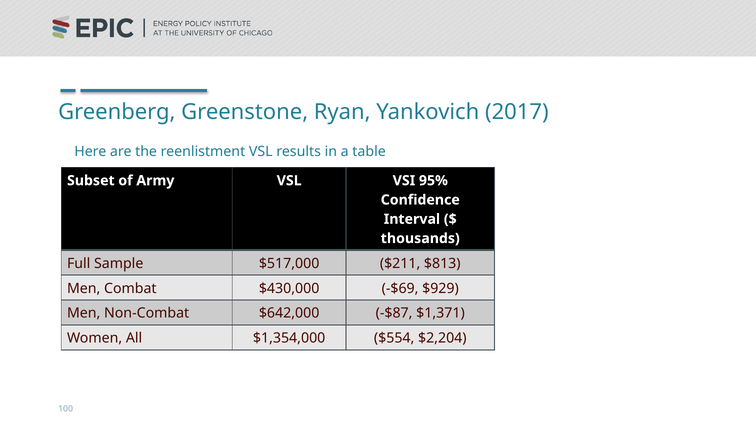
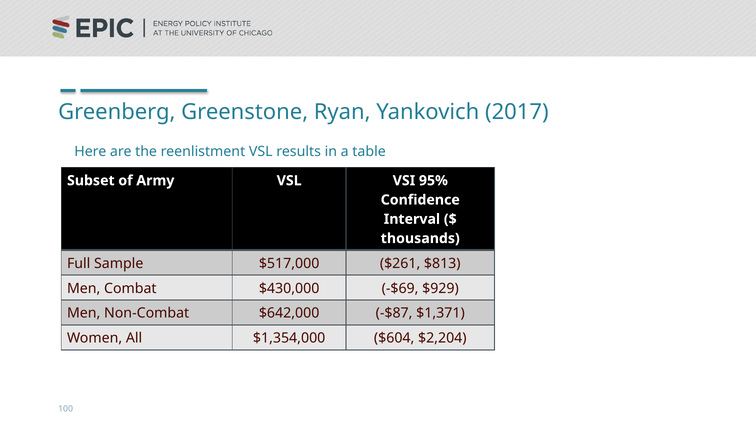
$211: $211 -> $261
$554: $554 -> $604
